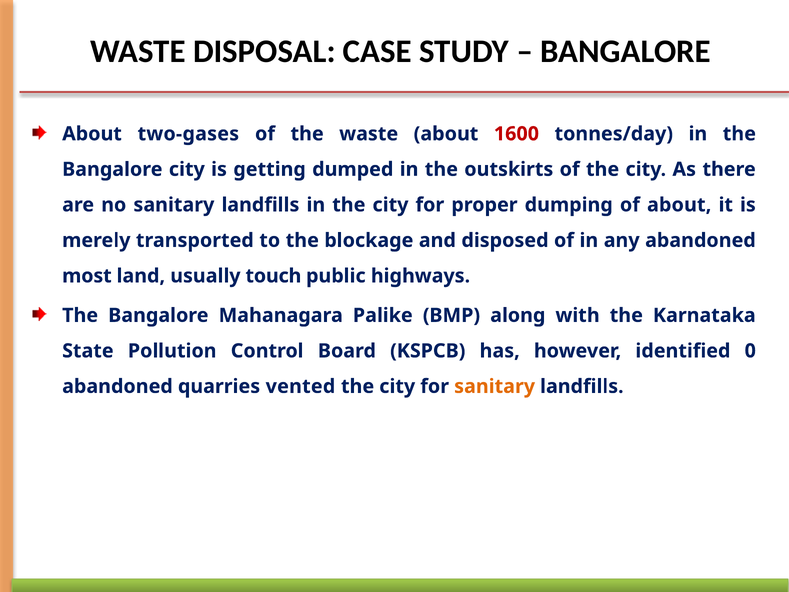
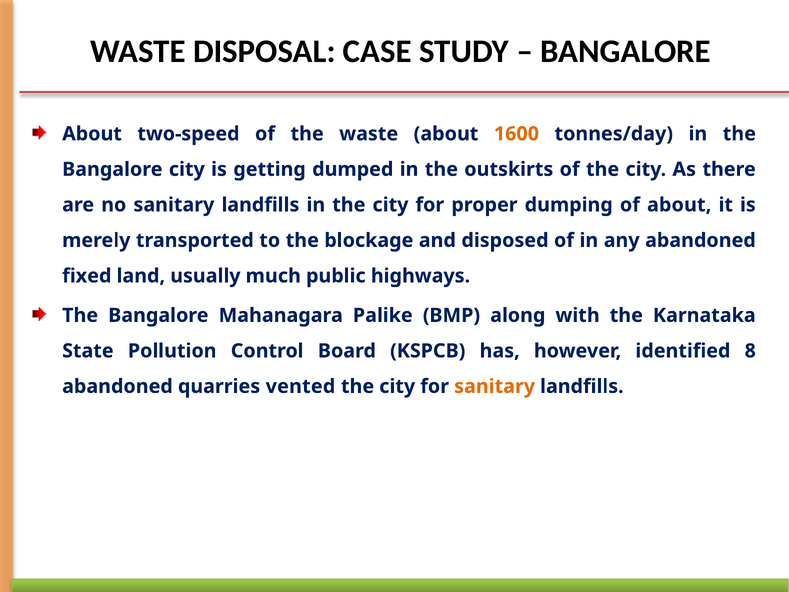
two-gases: two-gases -> two-speed
1600 colour: red -> orange
most: most -> fixed
touch: touch -> much
0: 0 -> 8
